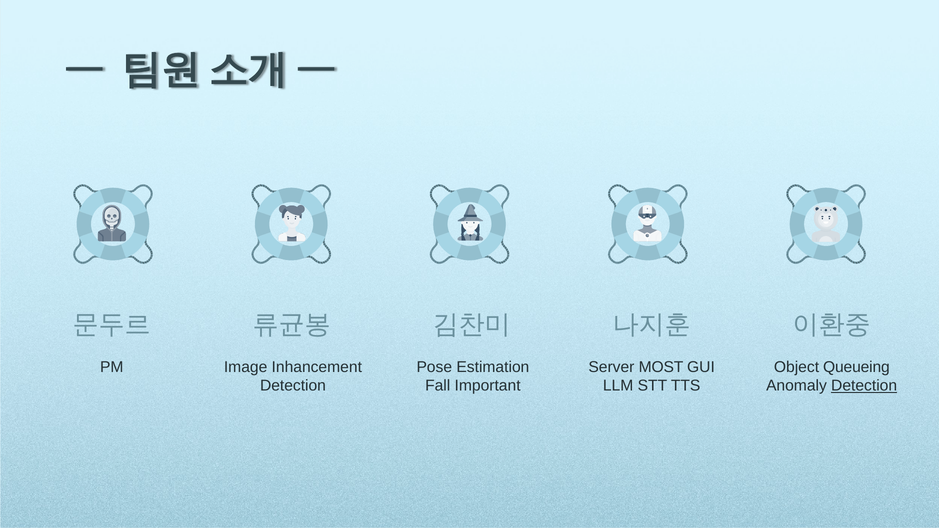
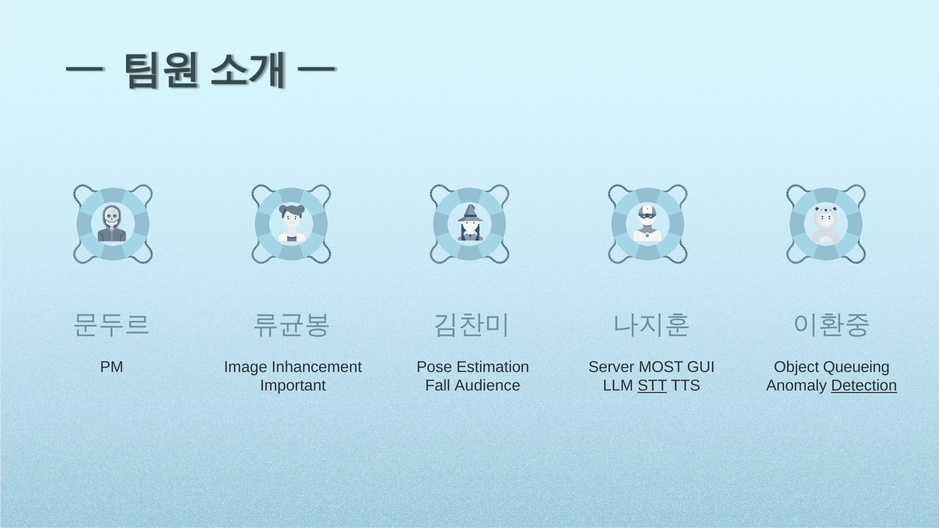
Detection at (293, 386): Detection -> Important
Important: Important -> Audience
STT underline: none -> present
